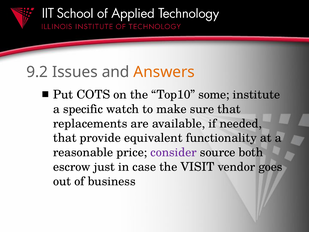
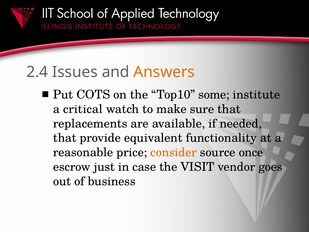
9.2: 9.2 -> 2.4
specific: specific -> critical
consider colour: purple -> orange
both: both -> once
